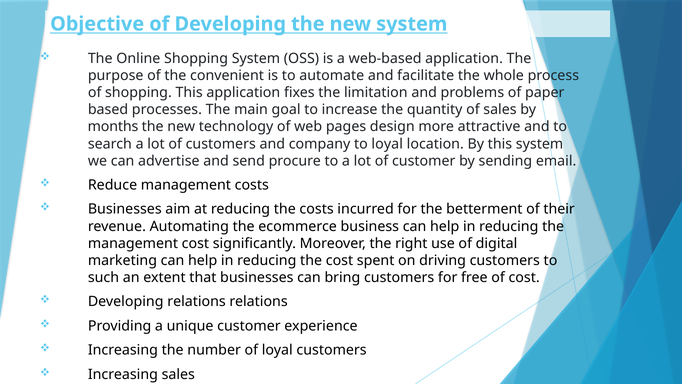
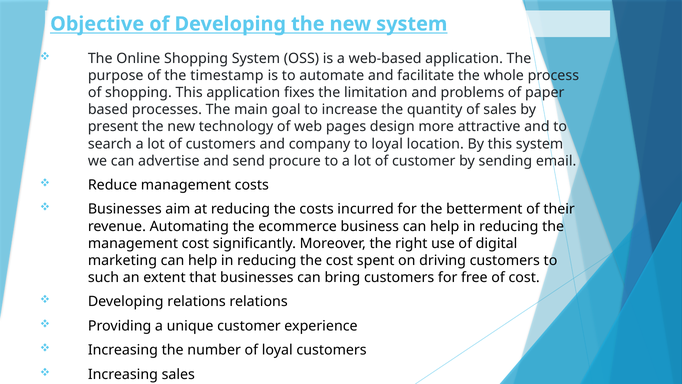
convenient: convenient -> timestamp
months: months -> present
